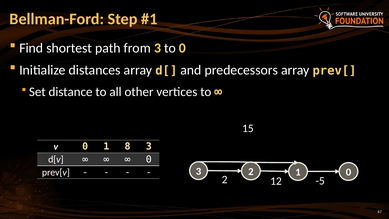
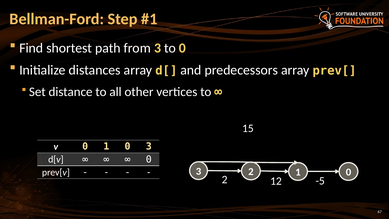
1 8: 8 -> 0
